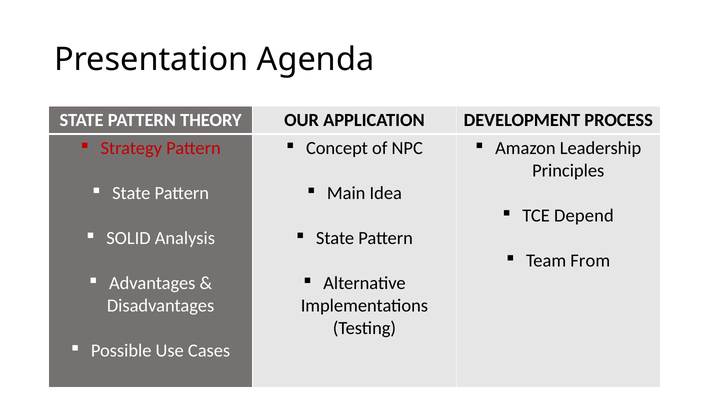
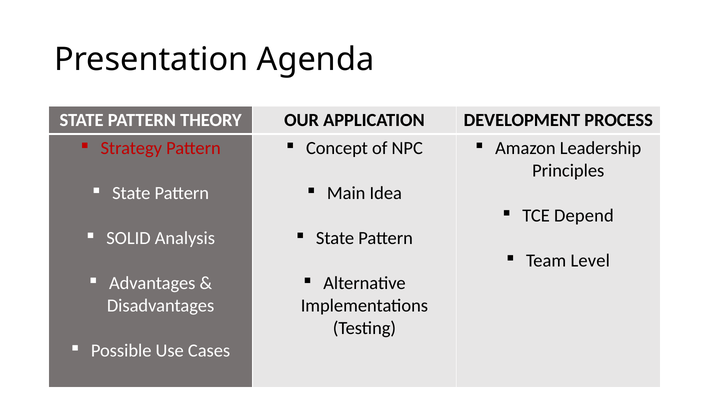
From: From -> Level
